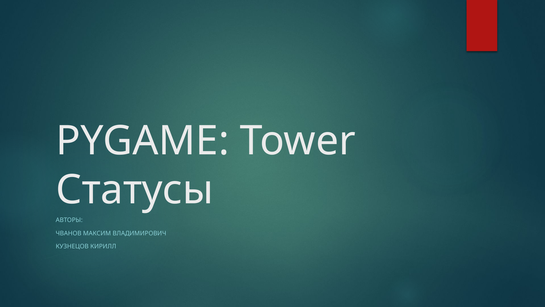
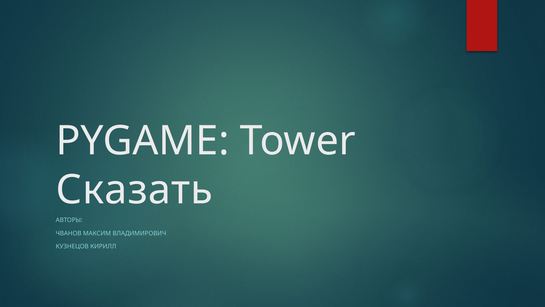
Статусы: Статусы -> Сказать
